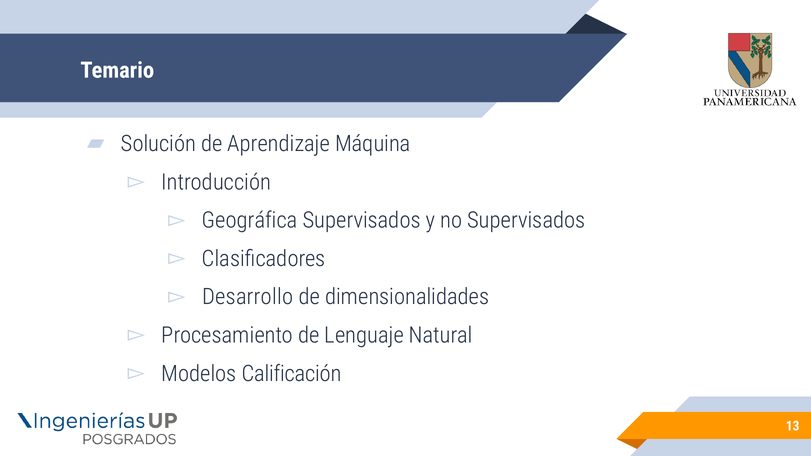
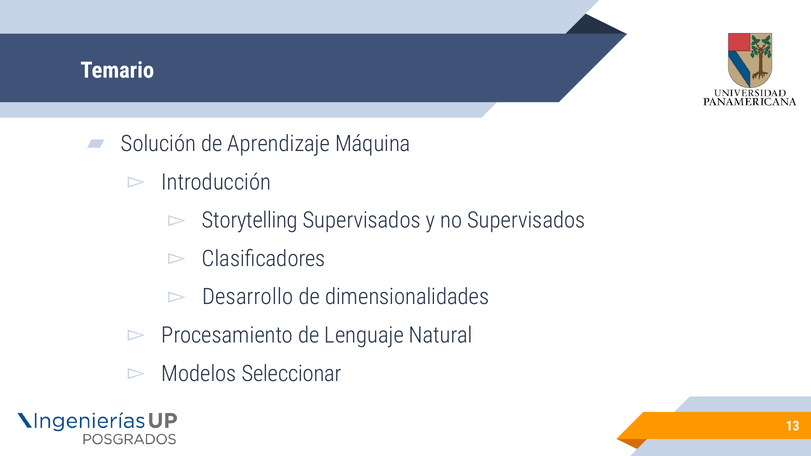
Geográfica: Geográfica -> Storytelling
Calificación: Calificación -> Seleccionar
